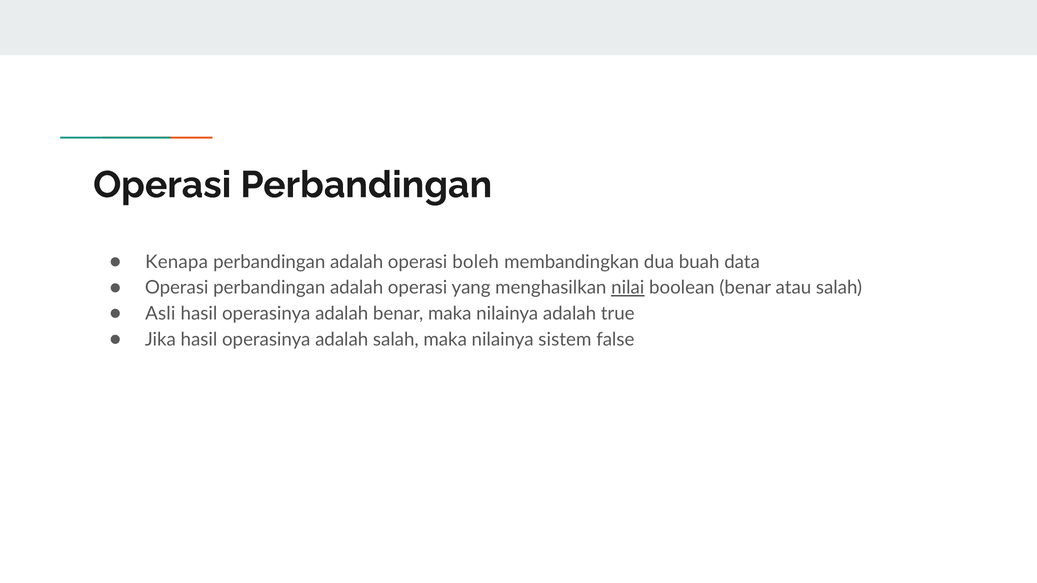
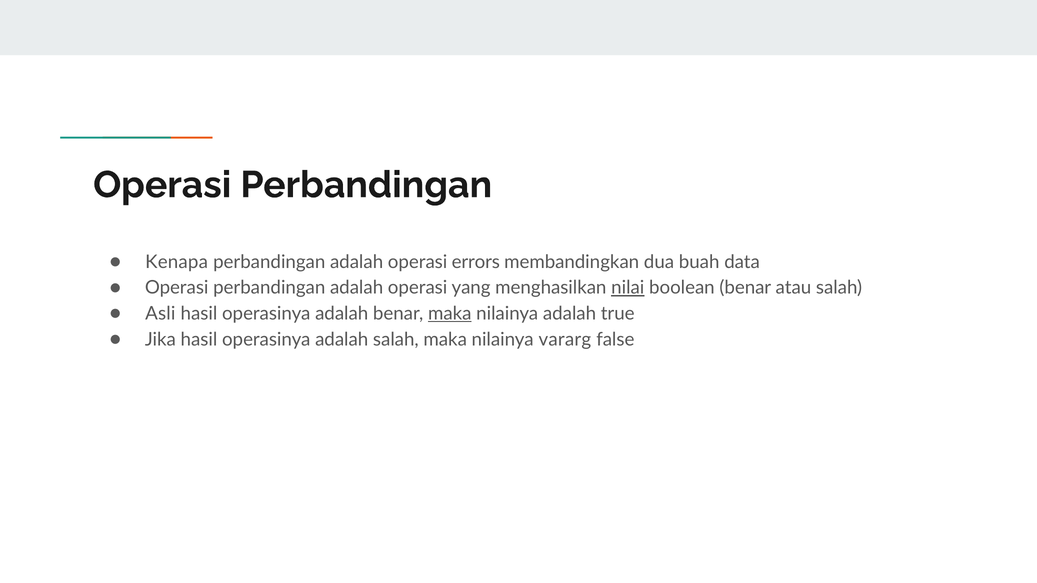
boleh: boleh -> errors
maka at (450, 314) underline: none -> present
sistem: sistem -> vararg
